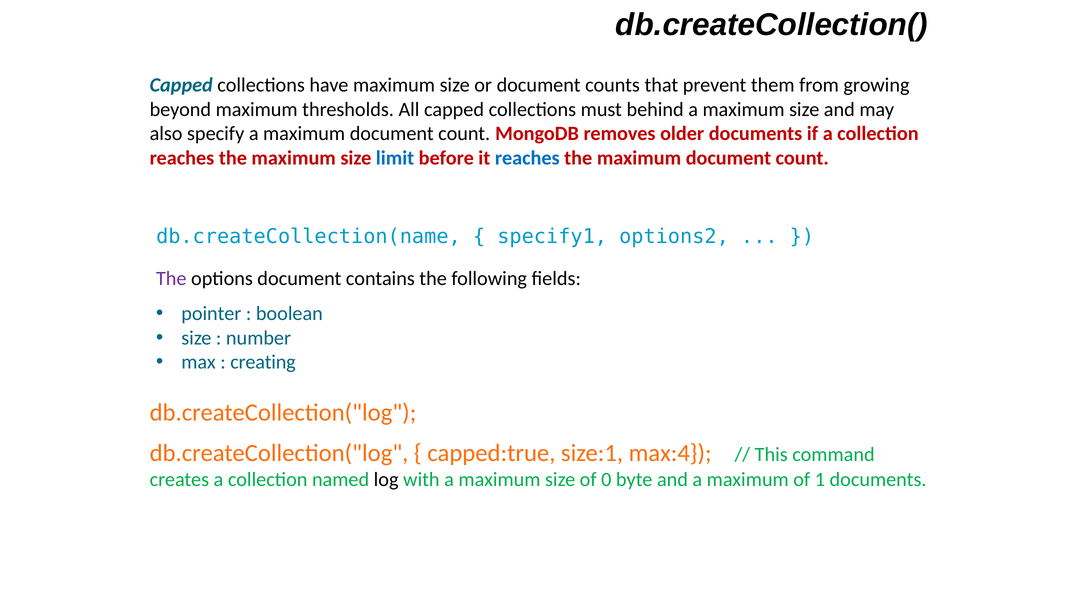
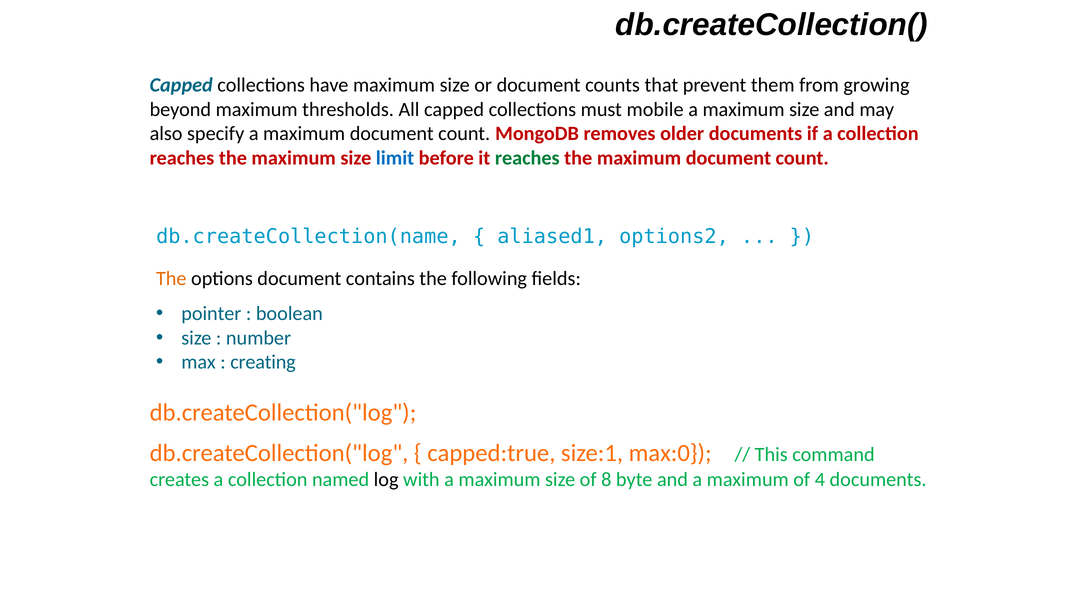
behind: behind -> mobile
reaches at (527, 158) colour: blue -> green
specify1: specify1 -> aliased1
The at (171, 278) colour: purple -> orange
max:4: max:4 -> max:0
0: 0 -> 8
1: 1 -> 4
